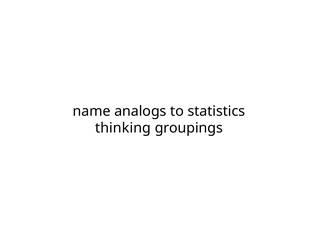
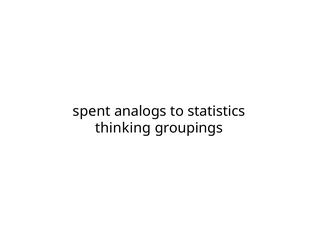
name: name -> spent
